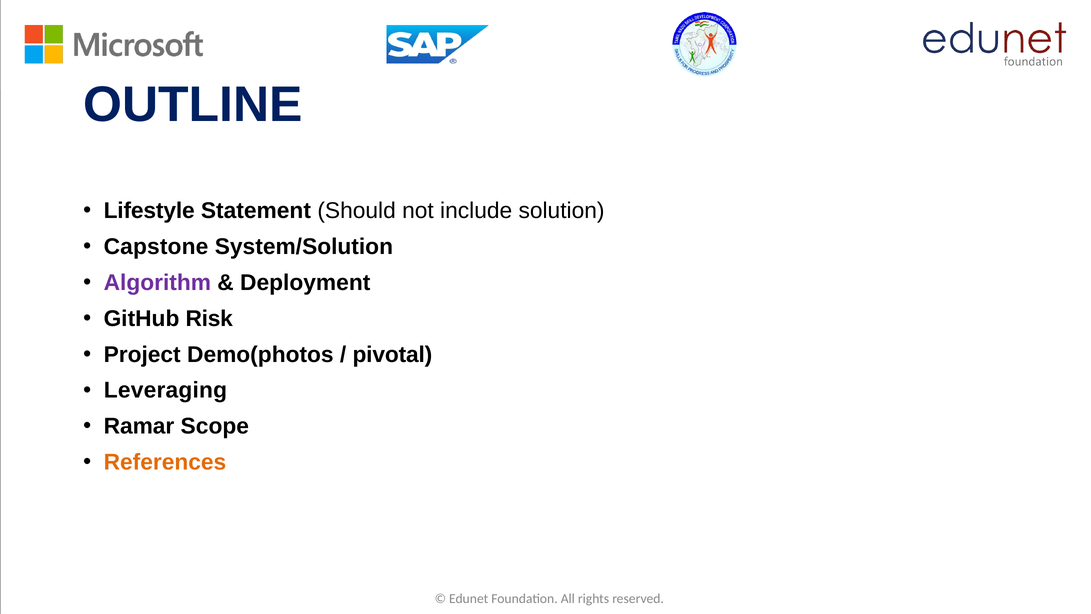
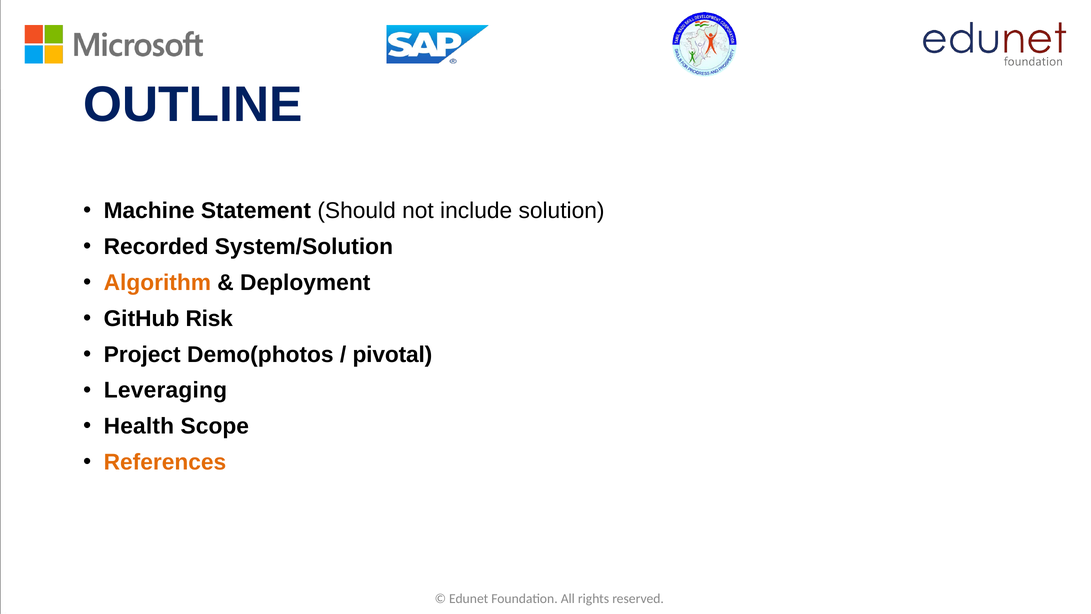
Lifestyle: Lifestyle -> Machine
Capstone: Capstone -> Recorded
Algorithm colour: purple -> orange
Ramar: Ramar -> Health
